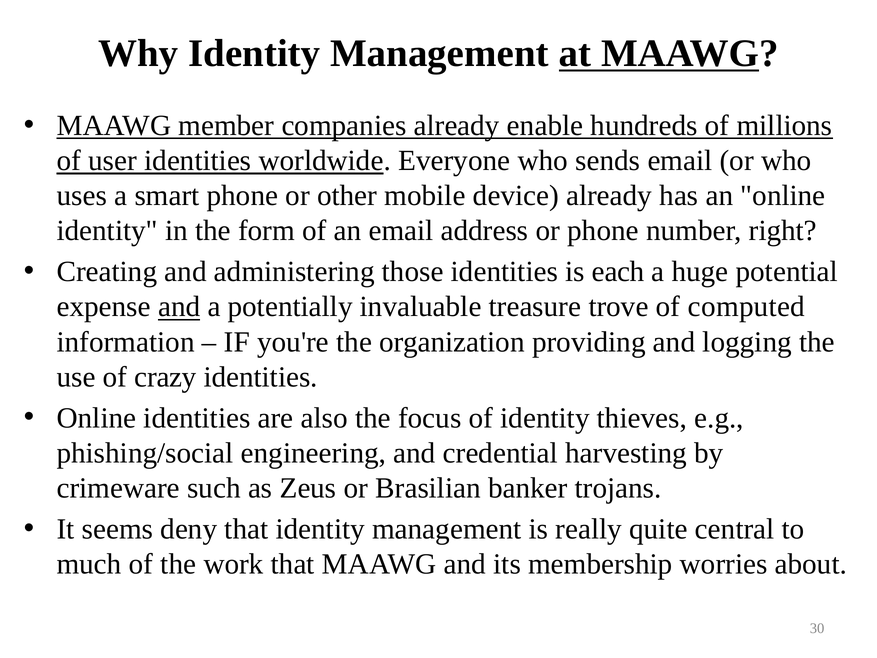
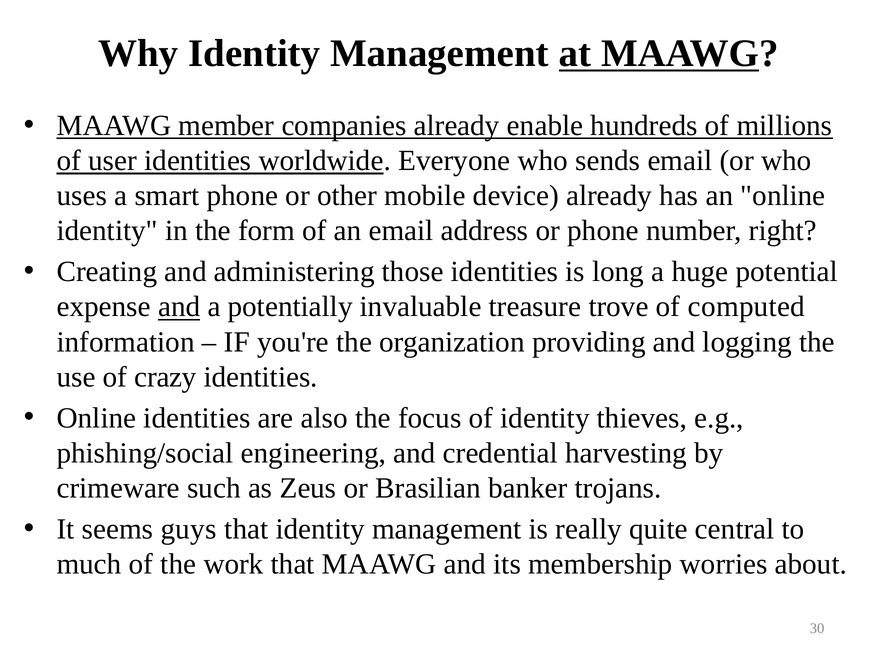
each: each -> long
deny: deny -> guys
